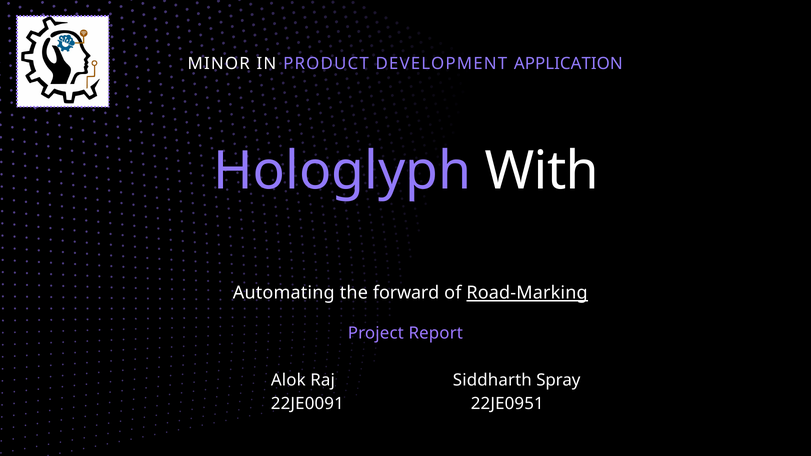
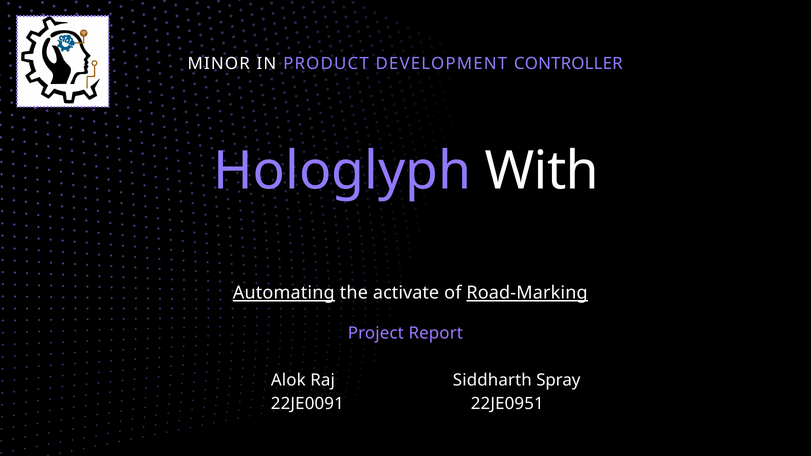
APPLICATION: APPLICATION -> CONTROLLER
Automating underline: none -> present
forward: forward -> activate
